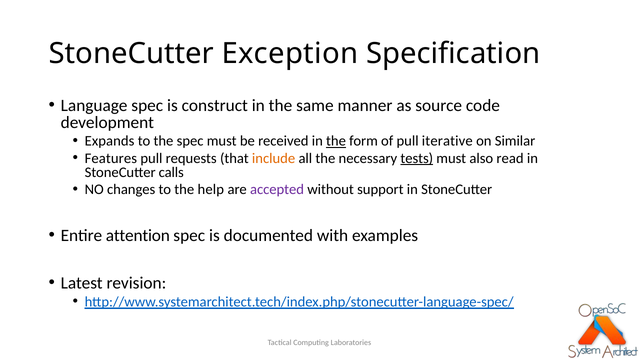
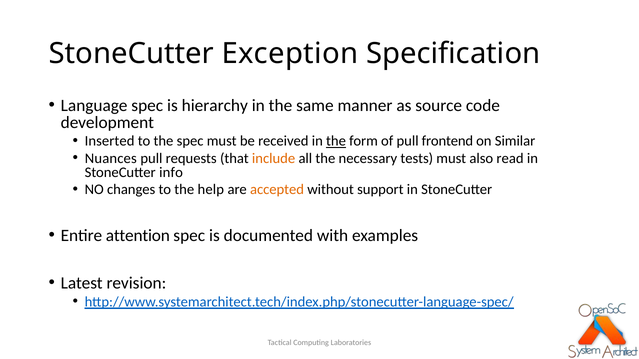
construct: construct -> hierarchy
Expands: Expands -> Inserted
iterative: iterative -> frontend
Features: Features -> Nuances
tests underline: present -> none
calls: calls -> info
accepted colour: purple -> orange
